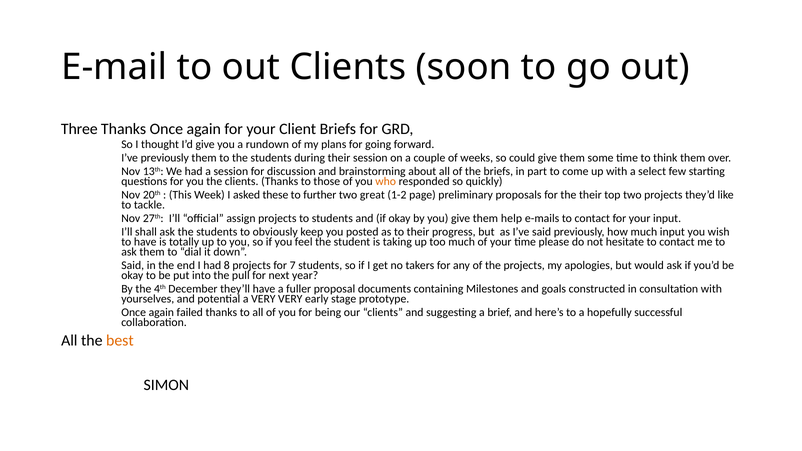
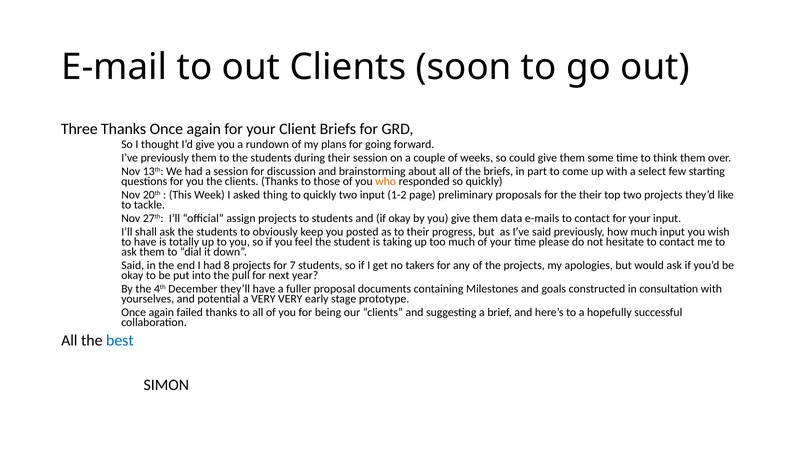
these: these -> thing
to further: further -> quickly
two great: great -> input
help: help -> data
best colour: orange -> blue
